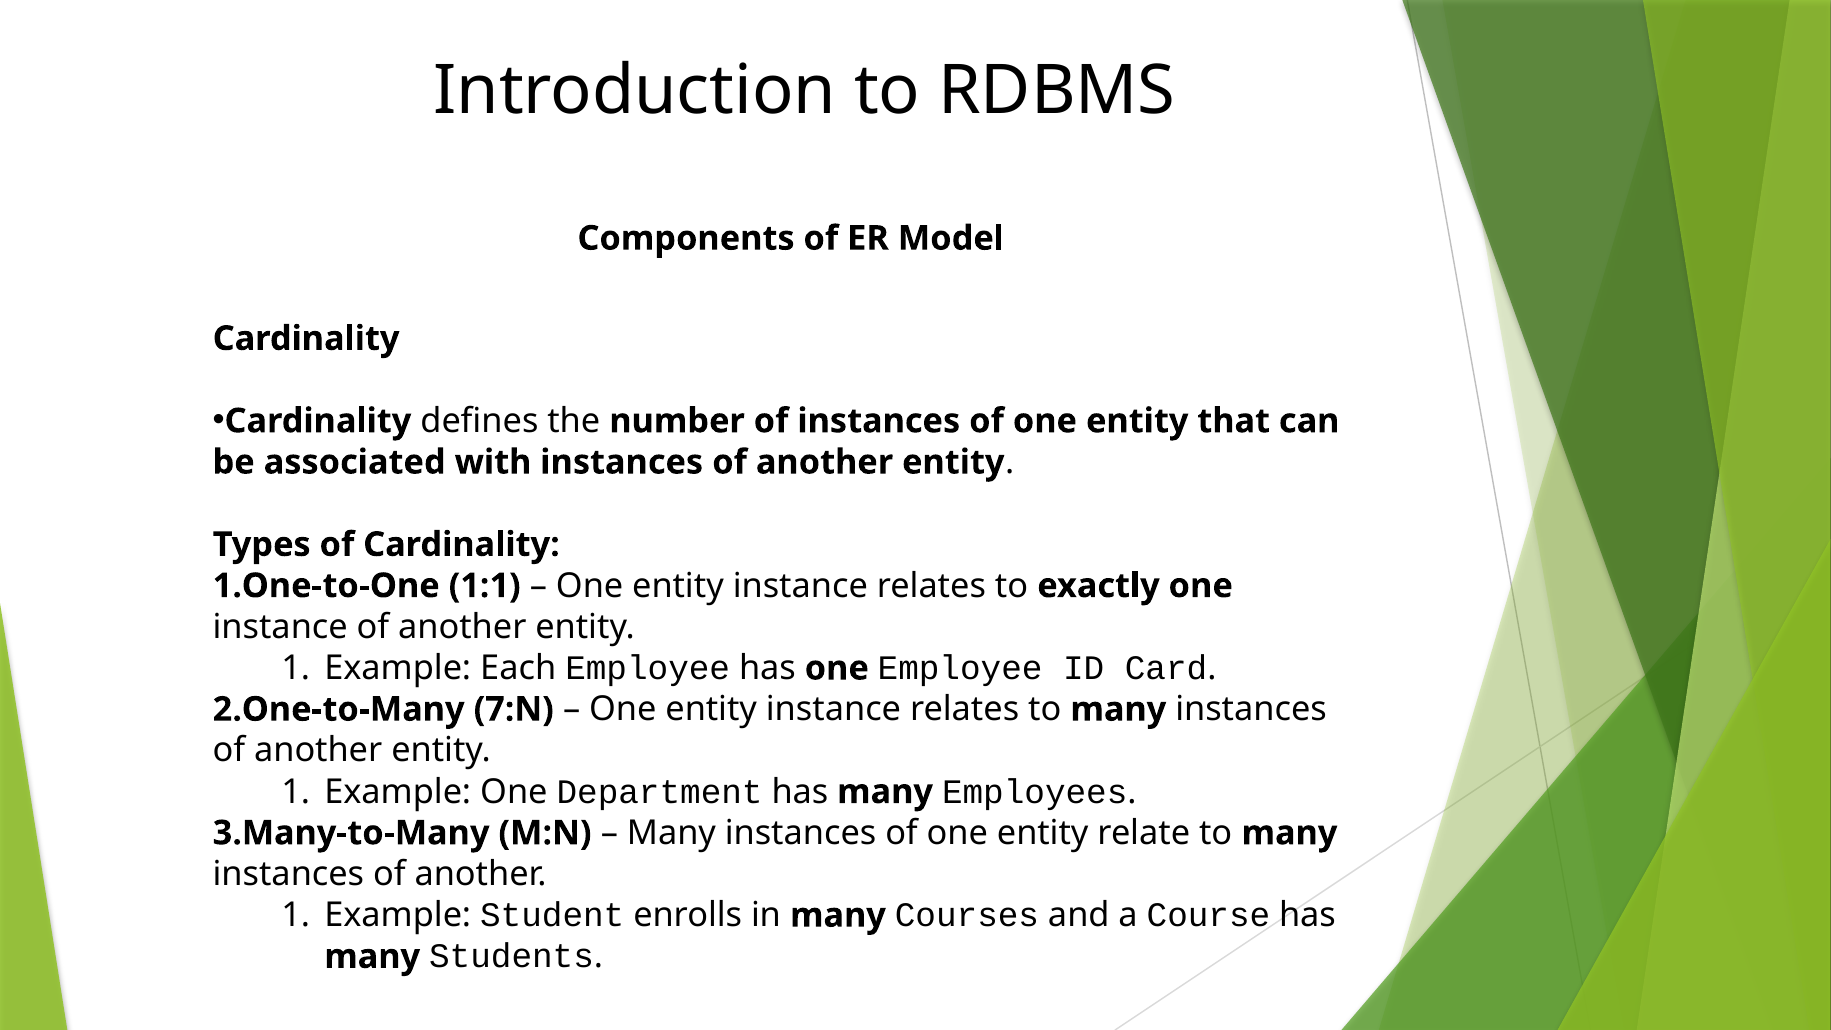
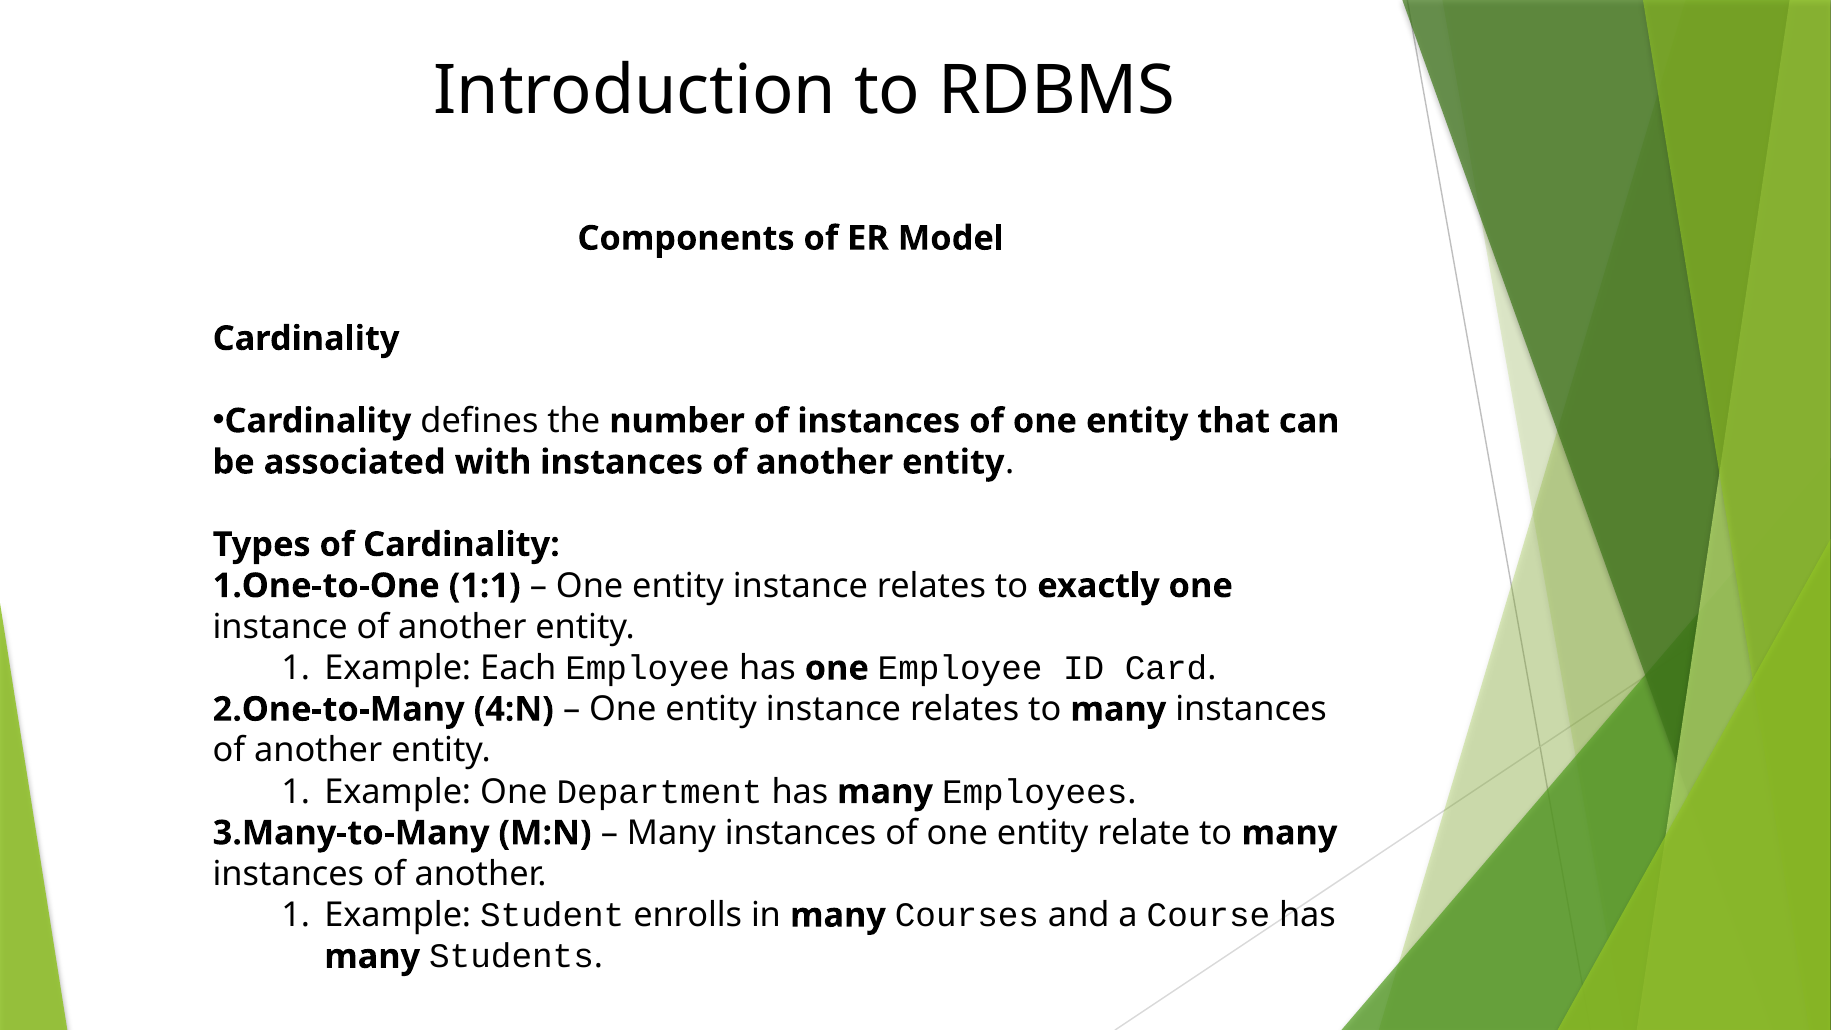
7:N: 7:N -> 4:N
